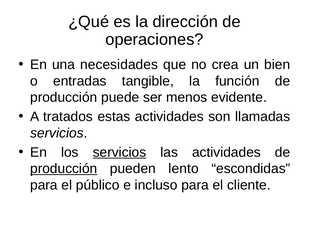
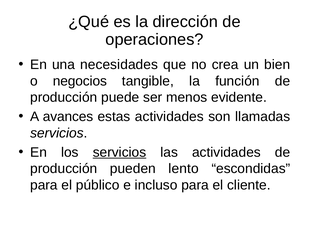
entradas: entradas -> negocios
tratados: tratados -> avances
producción at (64, 169) underline: present -> none
